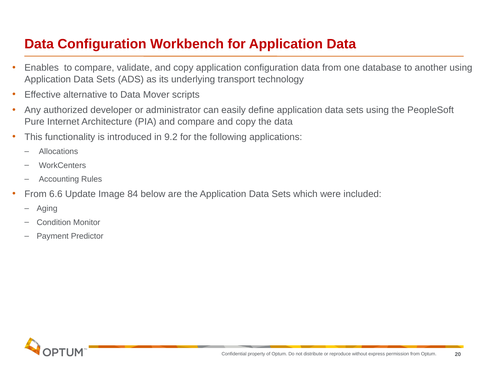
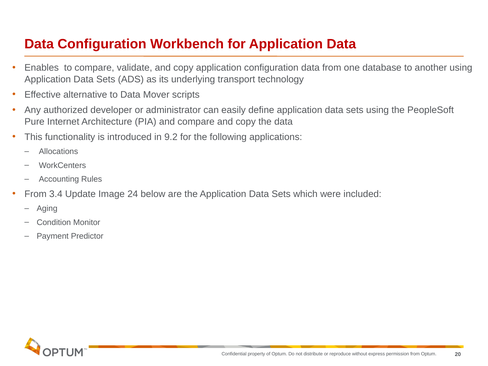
6.6: 6.6 -> 3.4
84: 84 -> 24
